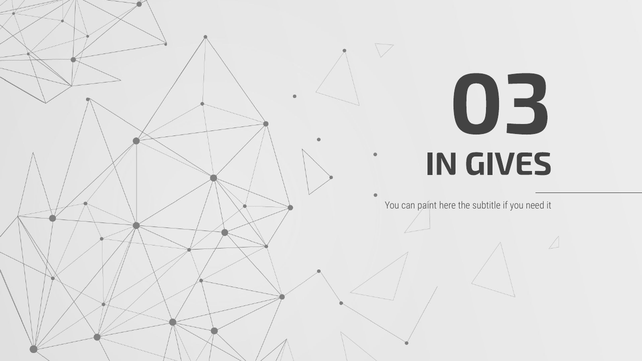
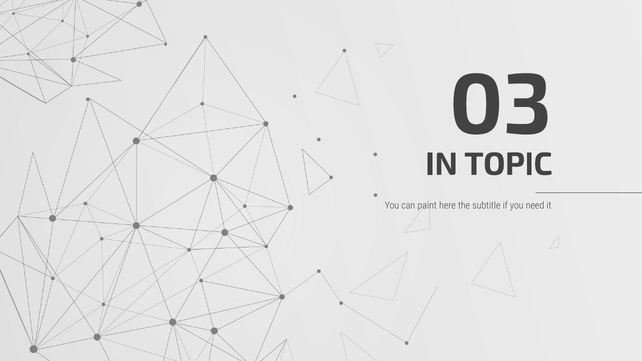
GIVES: GIVES -> TOPIC
